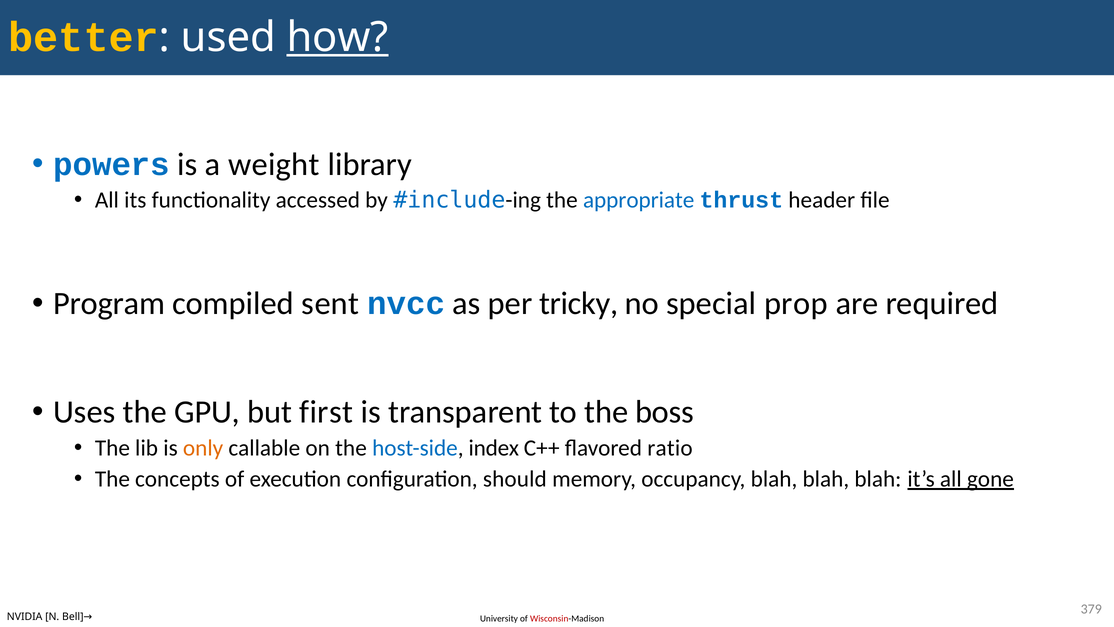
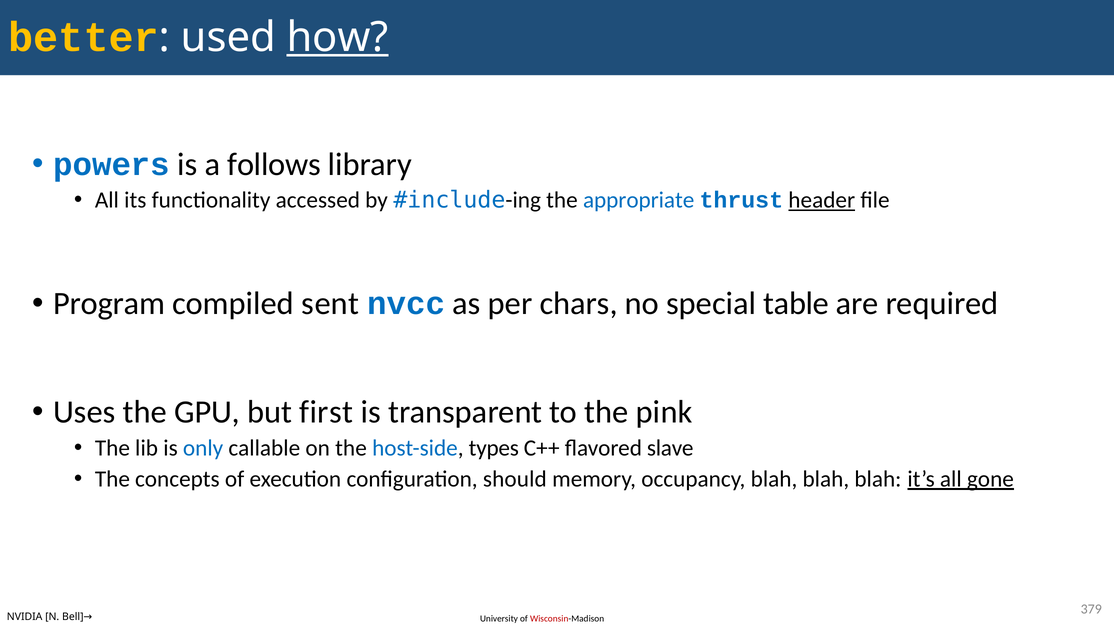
weight: weight -> follows
header underline: none -> present
tricky: tricky -> chars
prop: prop -> table
boss: boss -> pink
only colour: orange -> blue
index: index -> types
ratio: ratio -> slave
